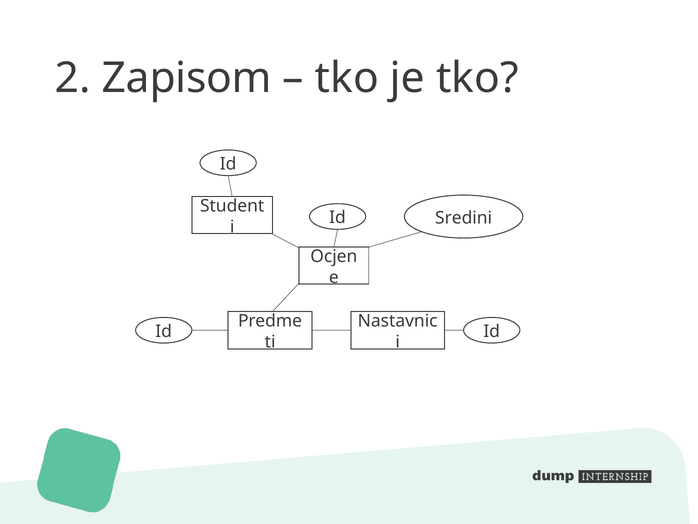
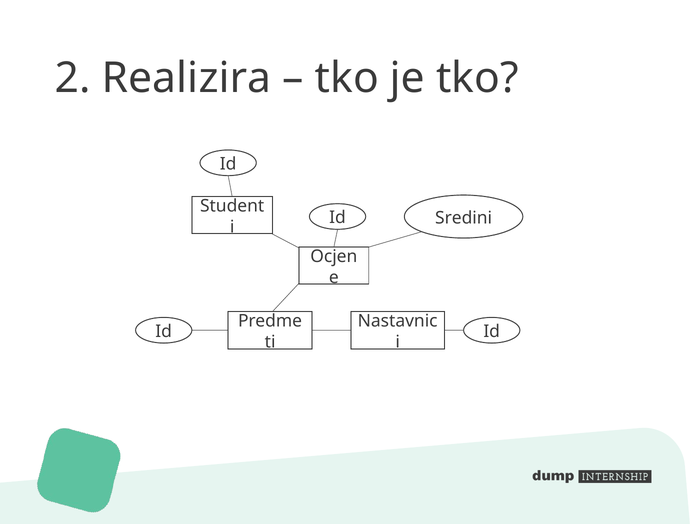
Zapisom: Zapisom -> Realizira
